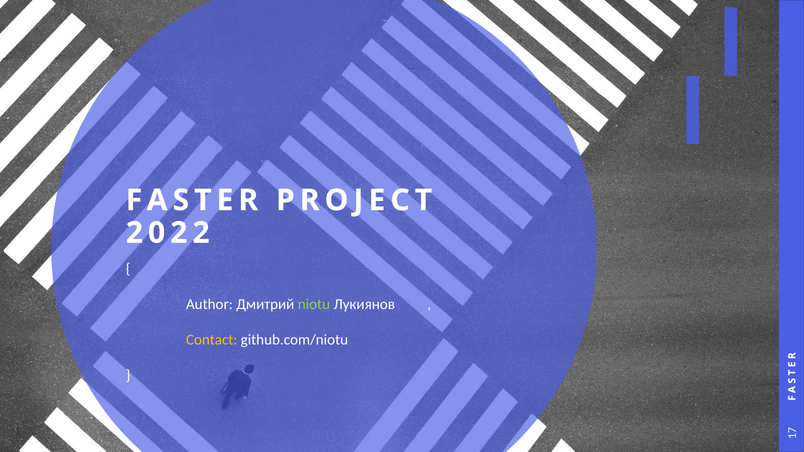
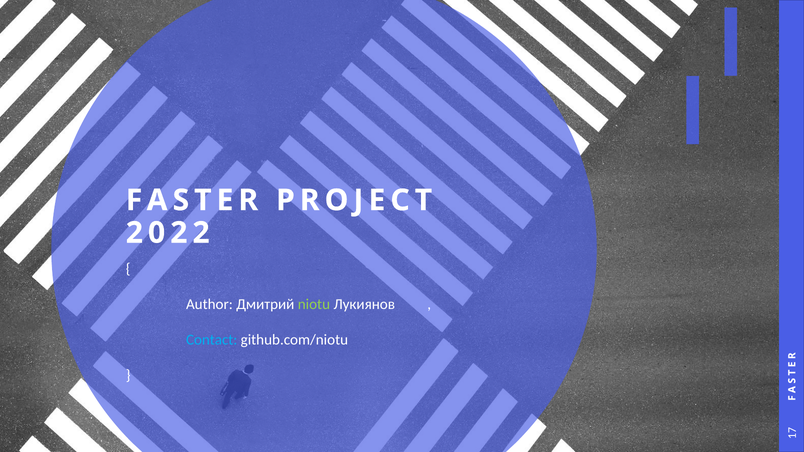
Contact colour: yellow -> light blue
